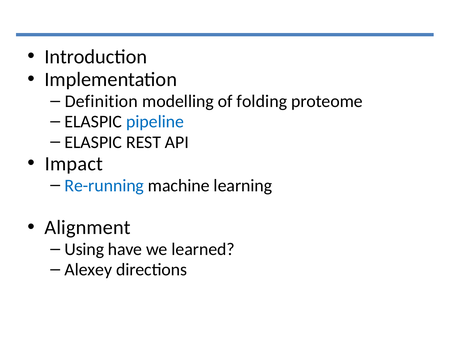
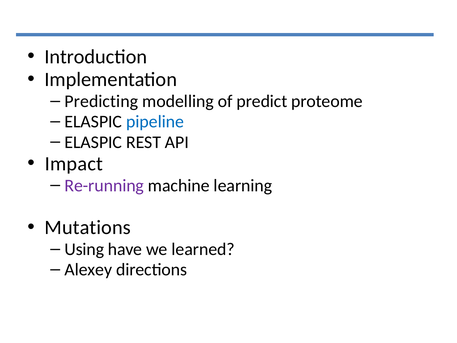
Definition: Definition -> Predicting
folding: folding -> predict
Re-running colour: blue -> purple
Alignment: Alignment -> Mutations
